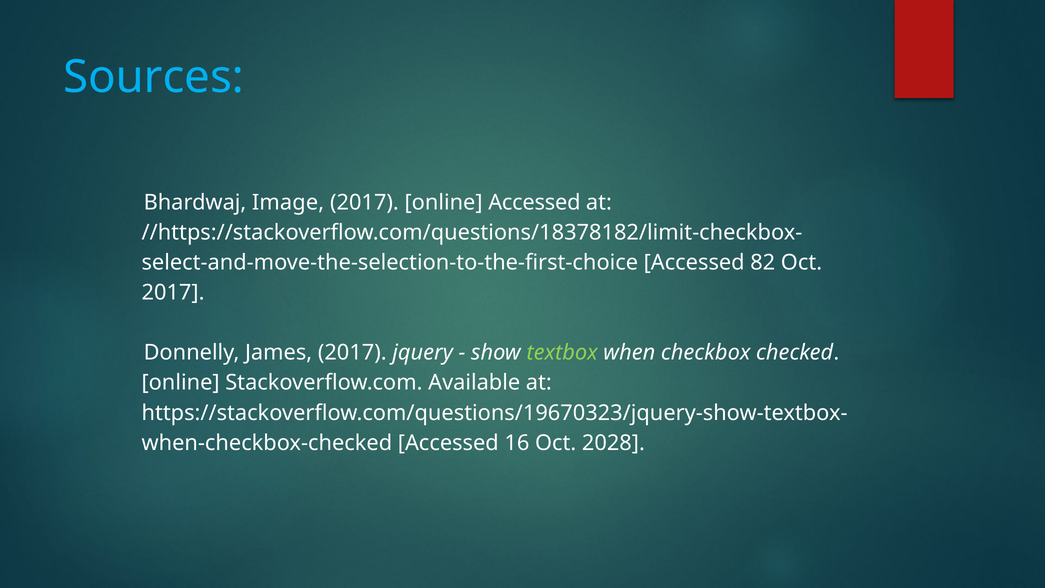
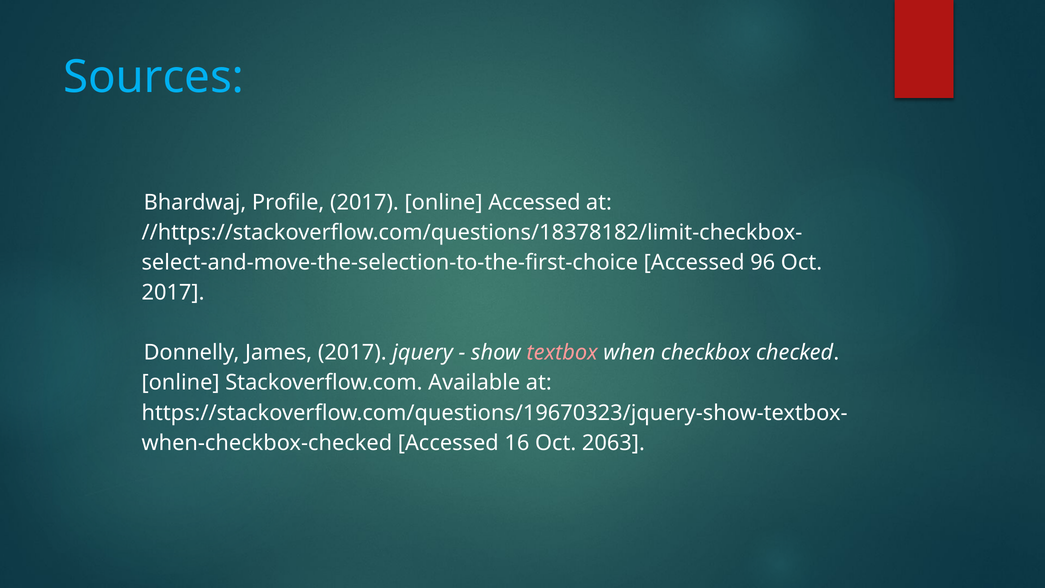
Image: Image -> Profile
82: 82 -> 96
textbox colour: light green -> pink
2028: 2028 -> 2063
